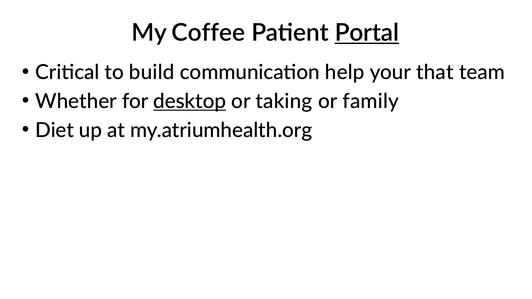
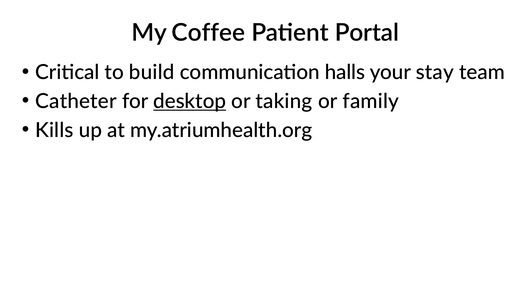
Portal underline: present -> none
help: help -> halls
that: that -> stay
Whether: Whether -> Catheter
Diet: Diet -> Kills
